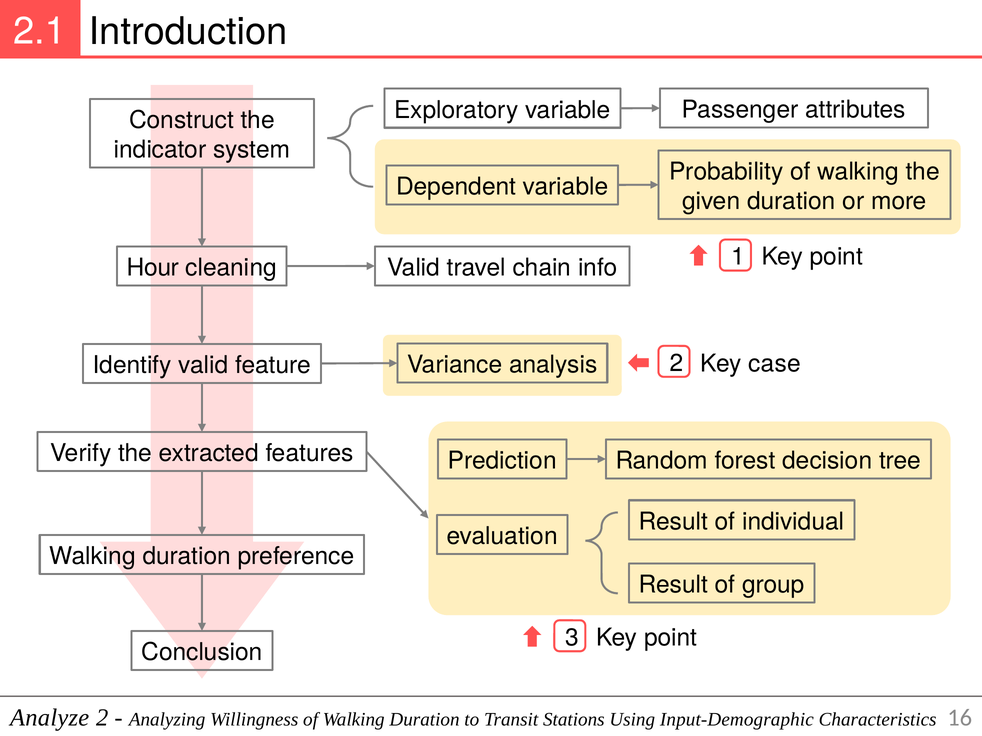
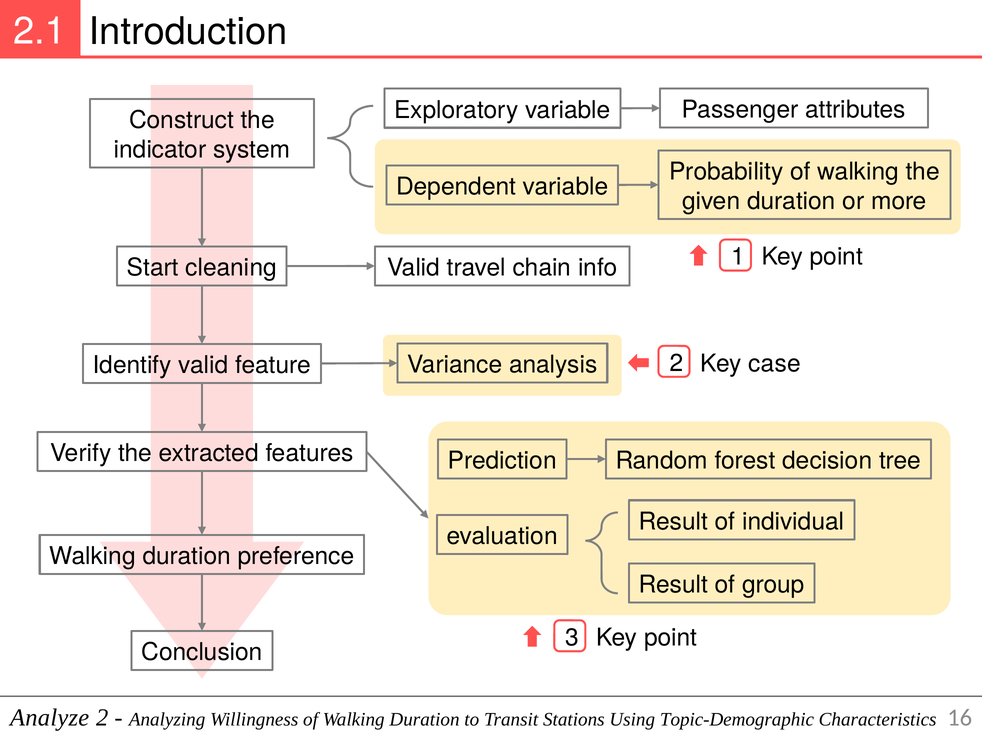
Hour: Hour -> Start
Input-Demographic: Input-Demographic -> Topic-Demographic
